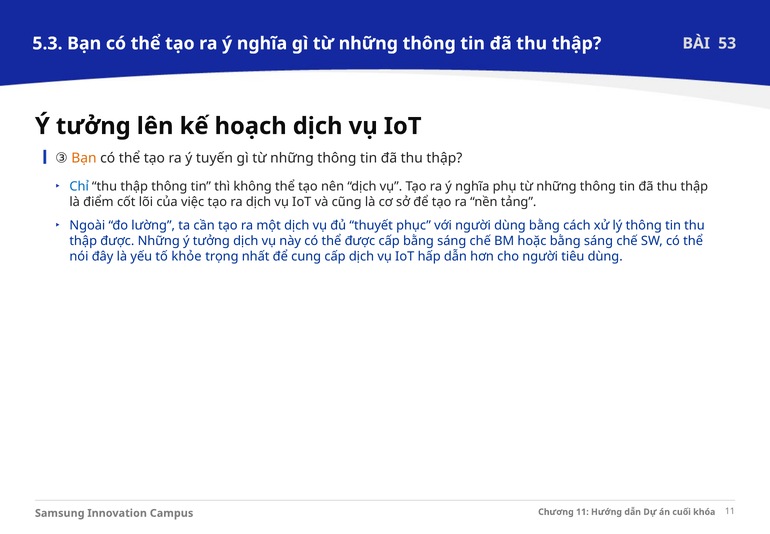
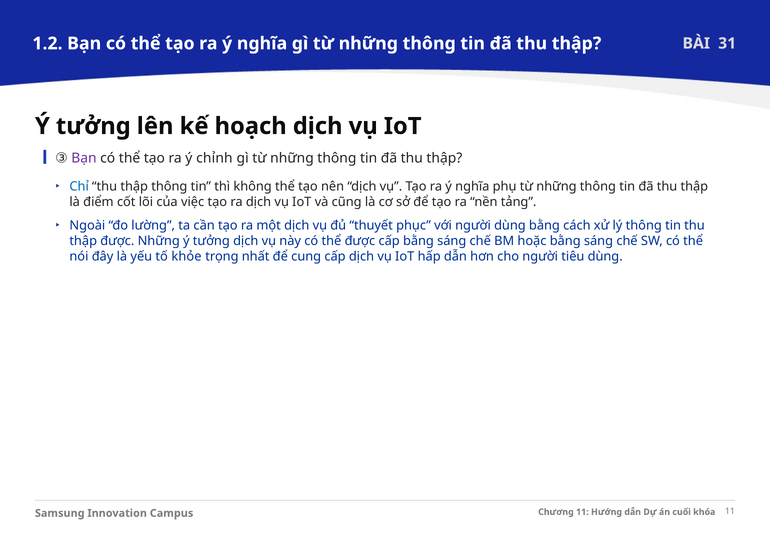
5.3: 5.3 -> 1.2
53: 53 -> 31
Bạn at (84, 158) colour: orange -> purple
tuyến: tuyến -> chỉnh
